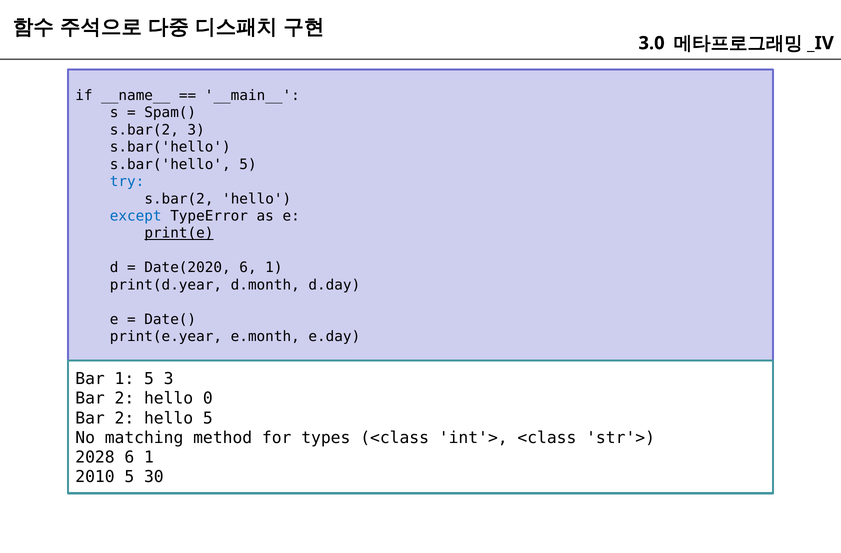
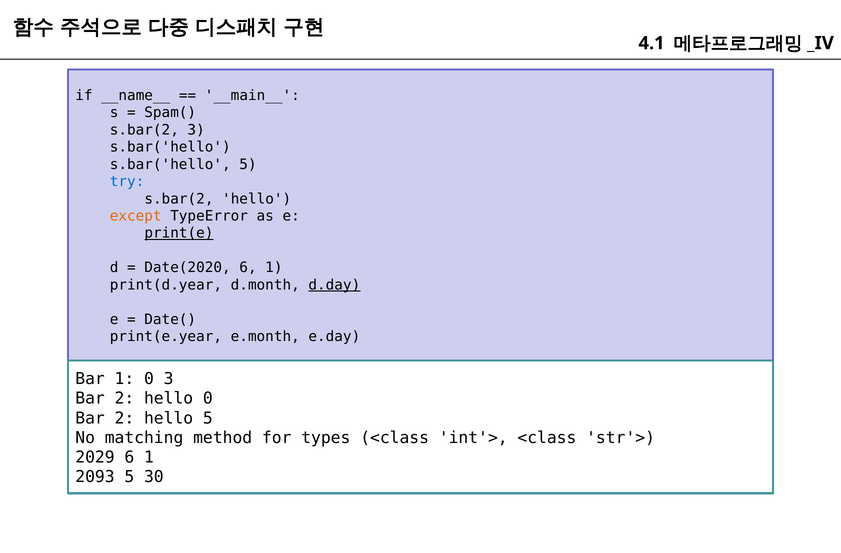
3.0: 3.0 -> 4.1
except colour: blue -> orange
d.day underline: none -> present
1 5: 5 -> 0
2028: 2028 -> 2029
2010: 2010 -> 2093
